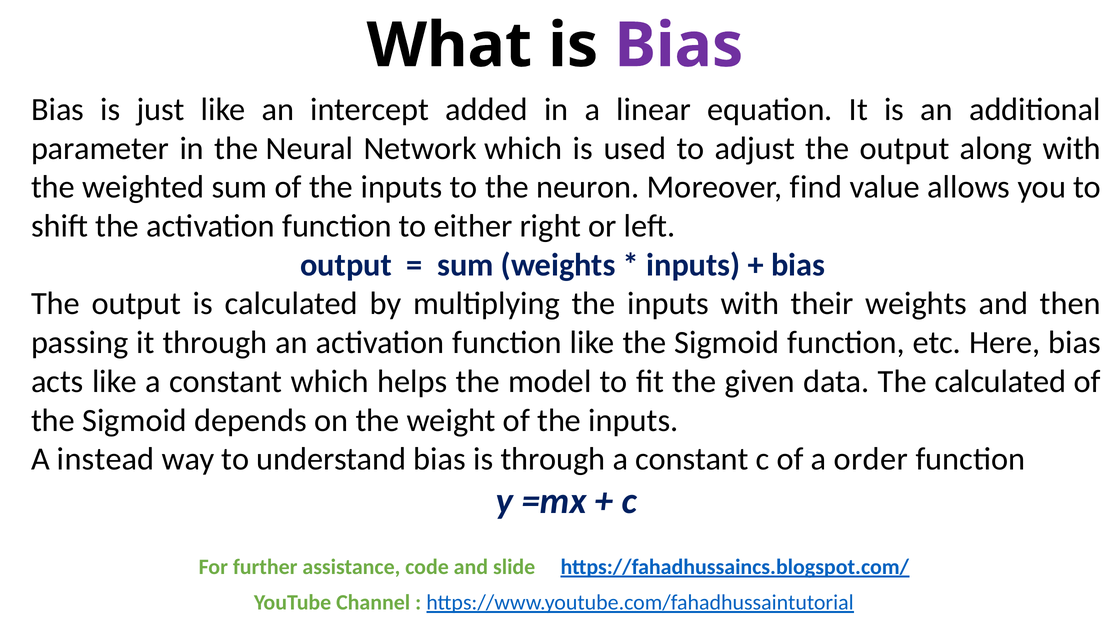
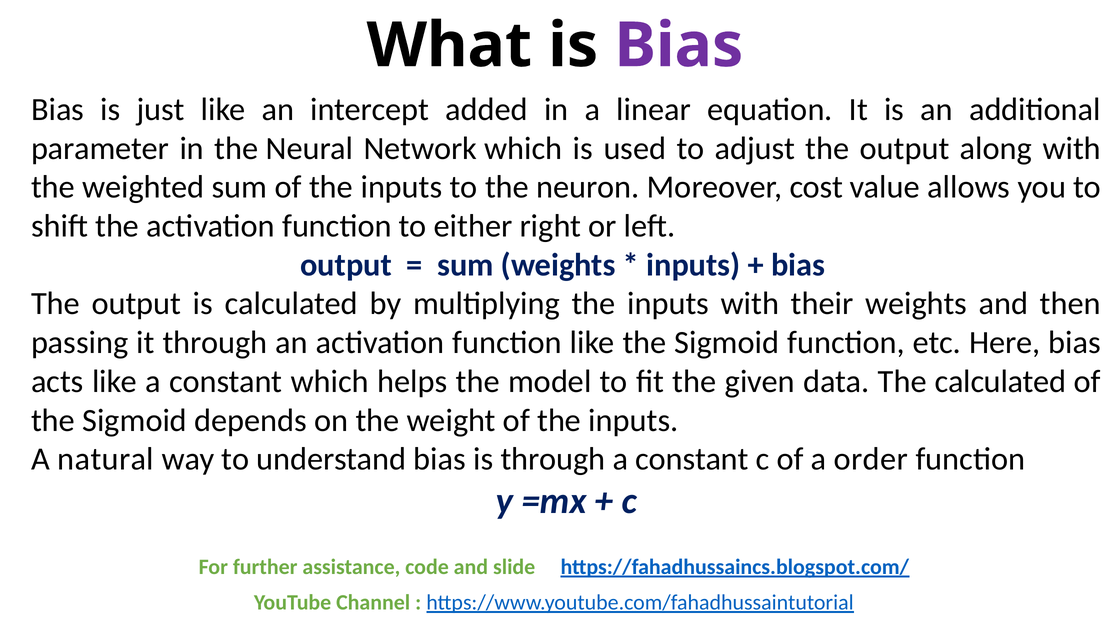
find: find -> cost
instead: instead -> natural
